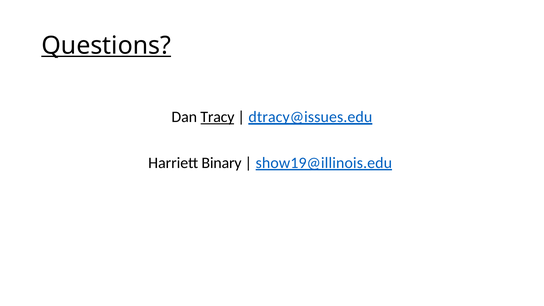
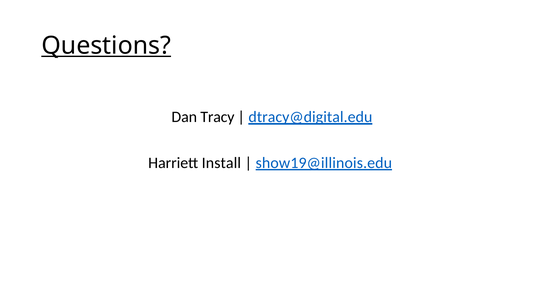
Tracy underline: present -> none
dtracy@issues.edu: dtracy@issues.edu -> dtracy@digital.edu
Binary: Binary -> Install
